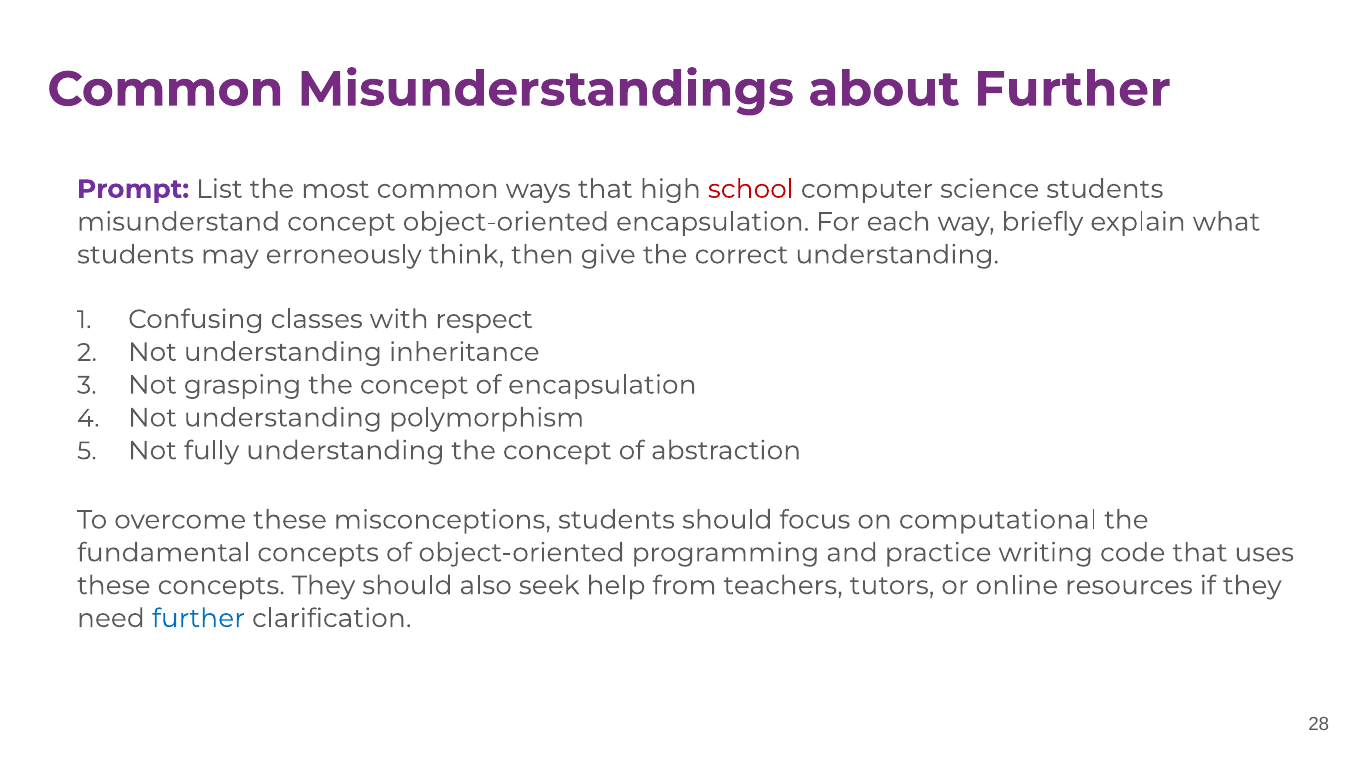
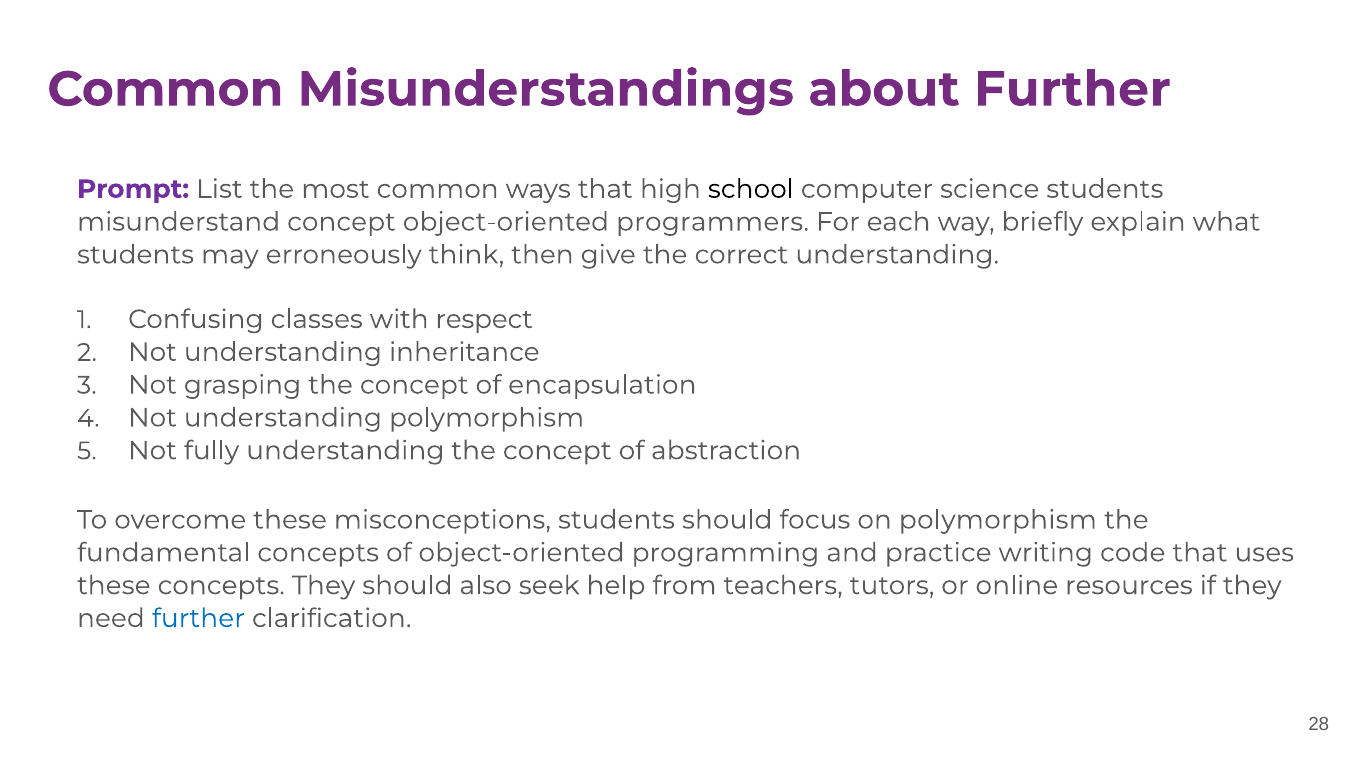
school colour: red -> black
object-oriented encapsulation: encapsulation -> programmers
on computational: computational -> polymorphism
